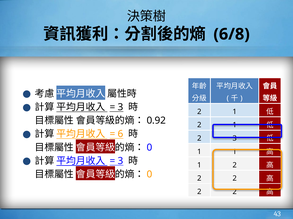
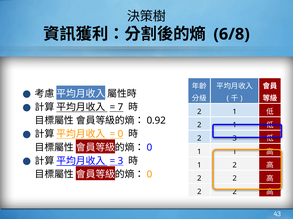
3 at (121, 107): 3 -> 7
6 at (121, 134): 6 -> 0
